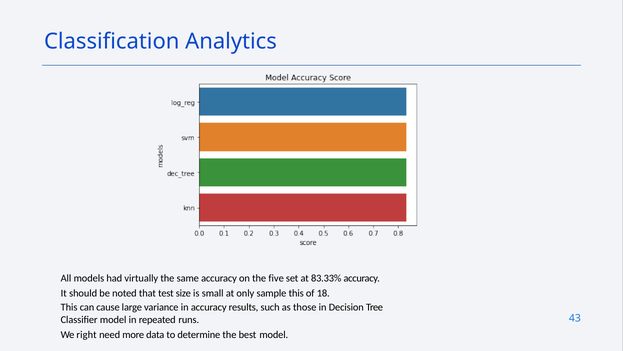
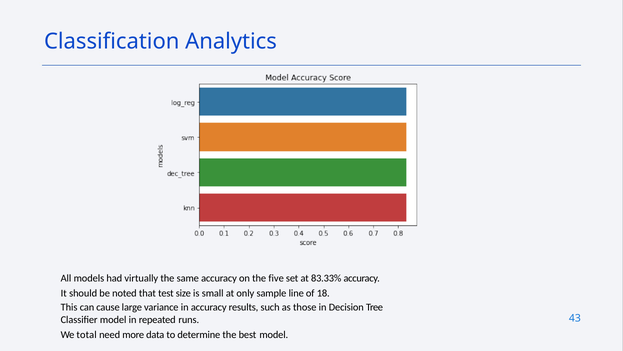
sample this: this -> line
right: right -> total
